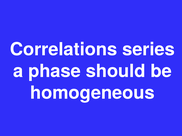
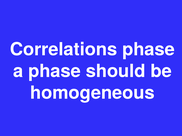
Correlations series: series -> phase
